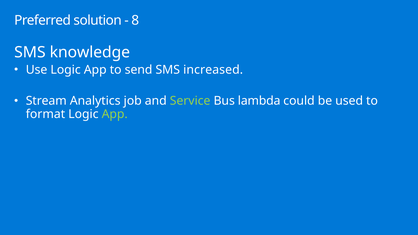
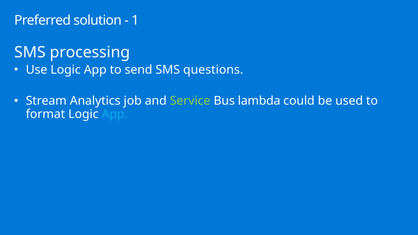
8: 8 -> 1
knowledge: knowledge -> processing
increased: increased -> questions
App at (115, 114) colour: light green -> light blue
